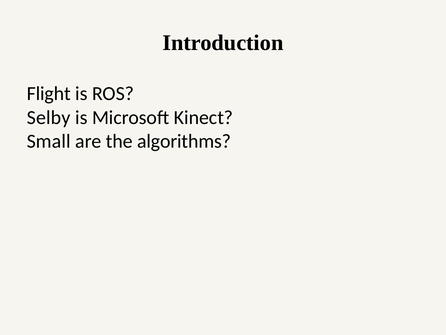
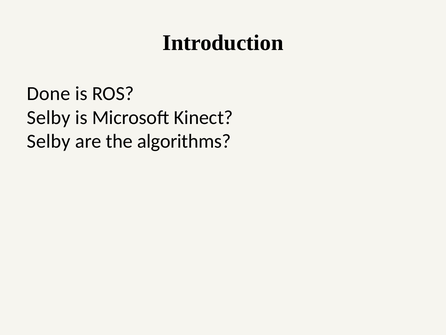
Flight: Flight -> Done
Small at (49, 141): Small -> Selby
